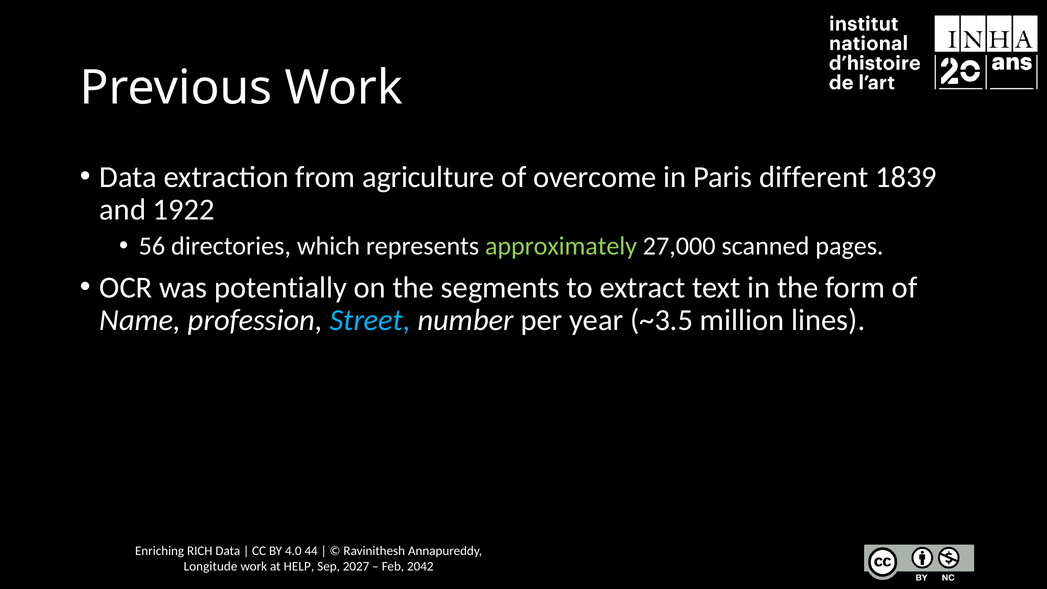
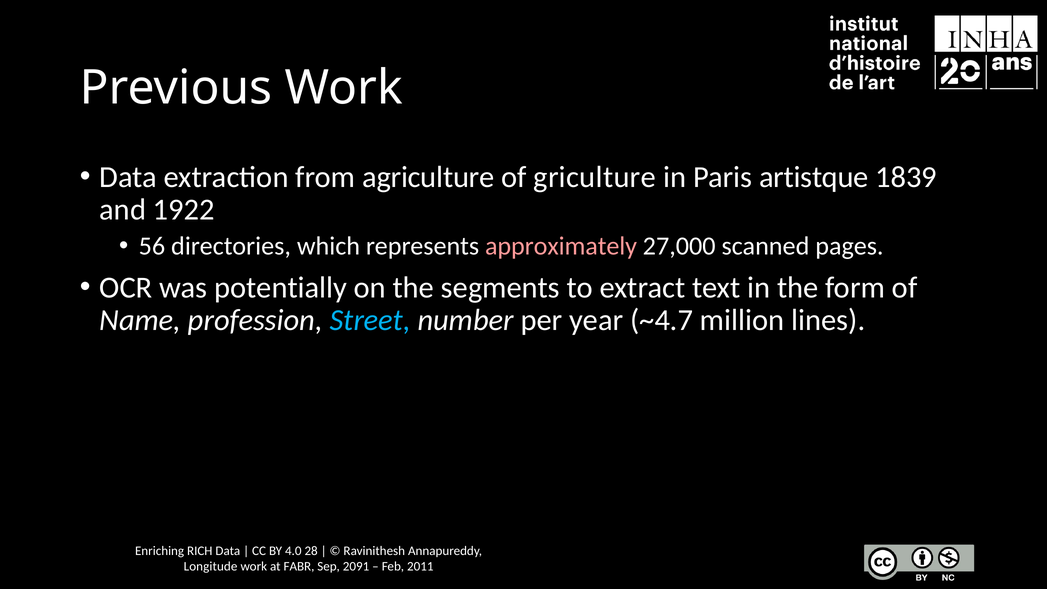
overcome: overcome -> griculture
different: different -> artistque
approximately colour: light green -> pink
~3.5: ~3.5 -> ~4.7
44: 44 -> 28
HELP: HELP -> FABR
2027: 2027 -> 2091
2042: 2042 -> 2011
